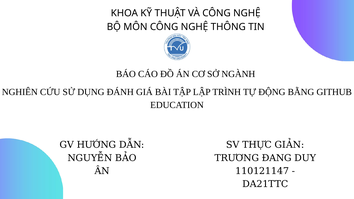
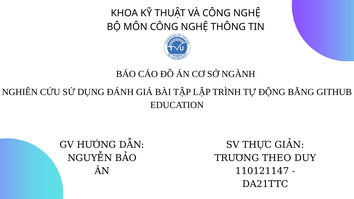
ĐANG: ĐANG -> THEO
